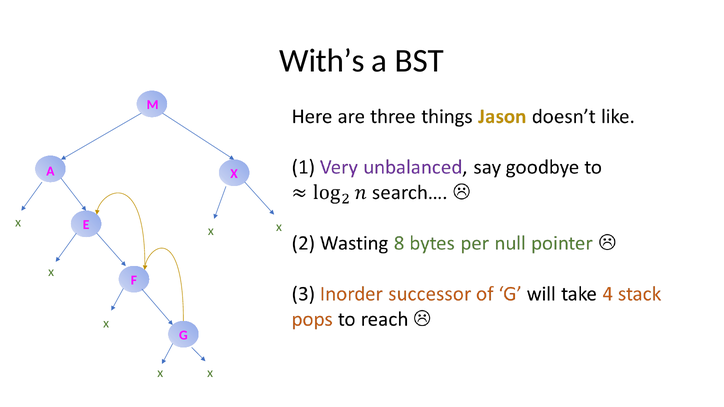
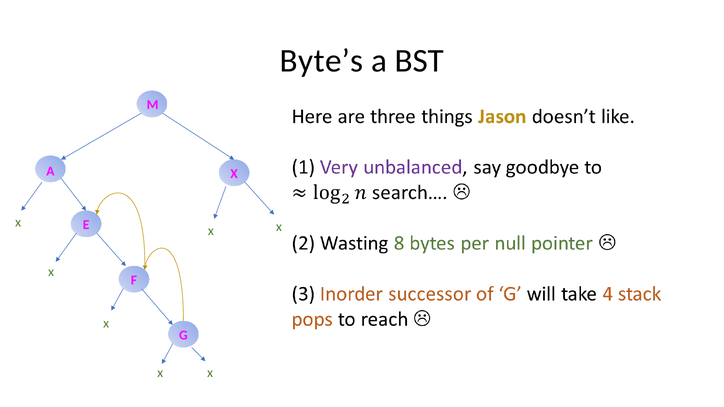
With’s: With’s -> Byte’s
